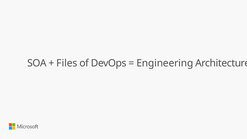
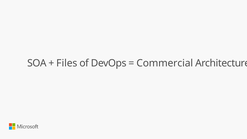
Engineering: Engineering -> Commercial
